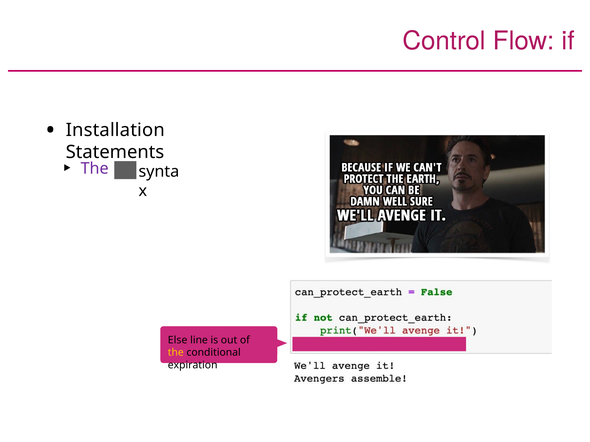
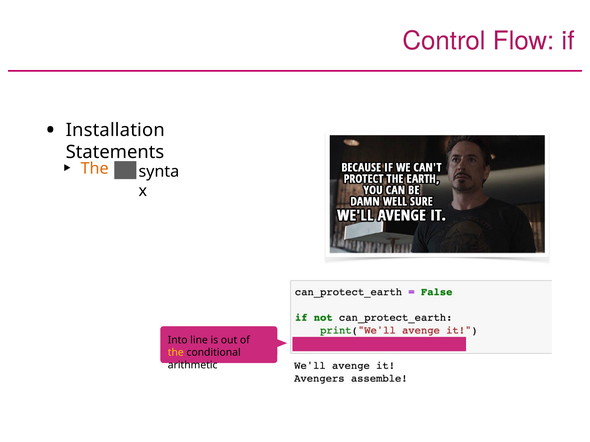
The at (95, 169) colour: purple -> orange
Else: Else -> Into
expiration: expiration -> arithmetic
